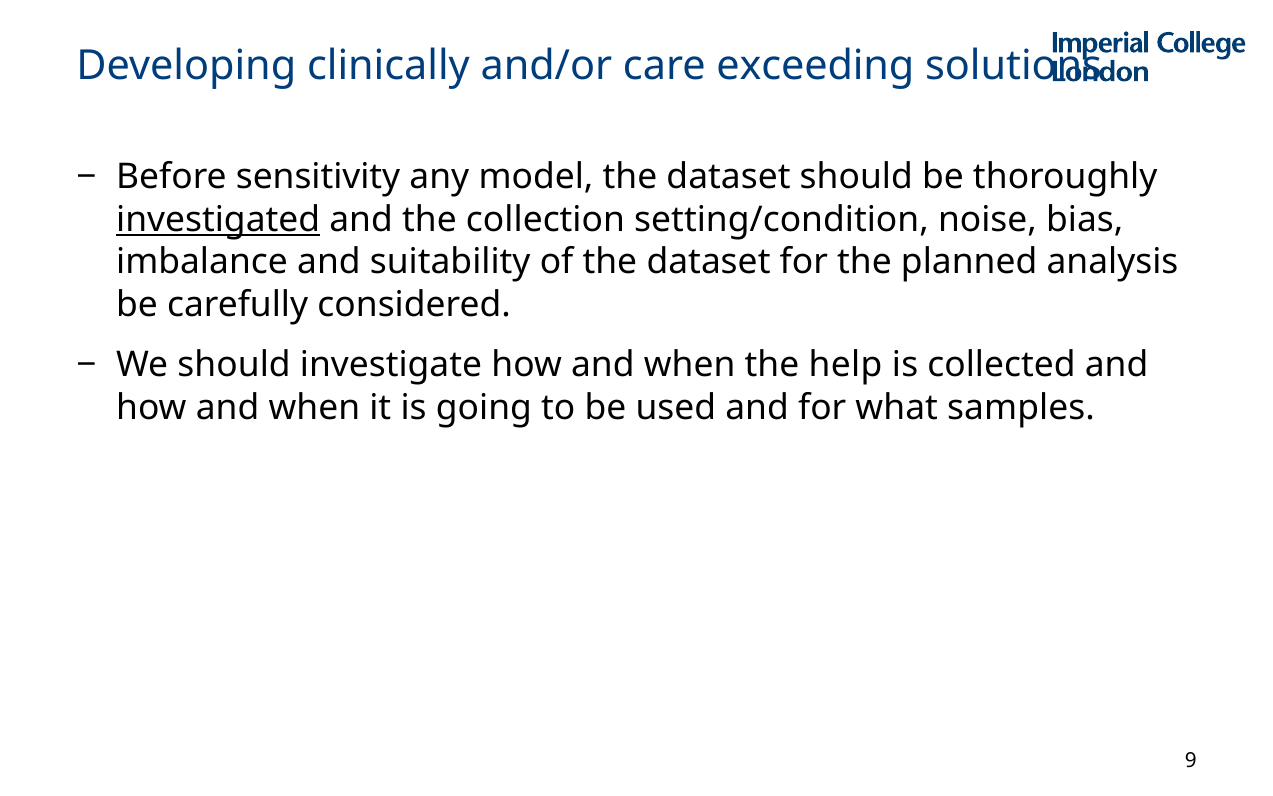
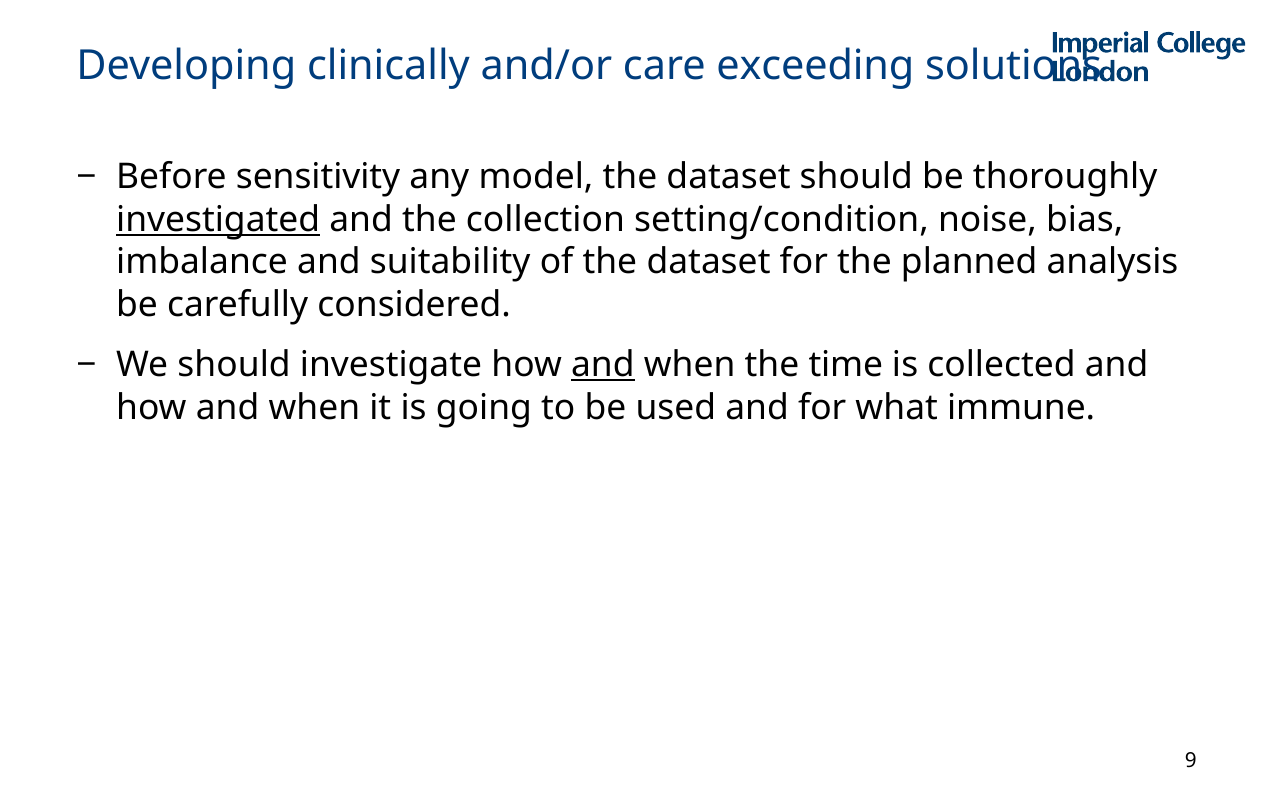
and at (603, 365) underline: none -> present
help: help -> time
samples: samples -> immune
